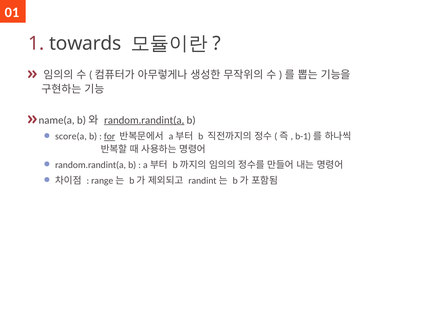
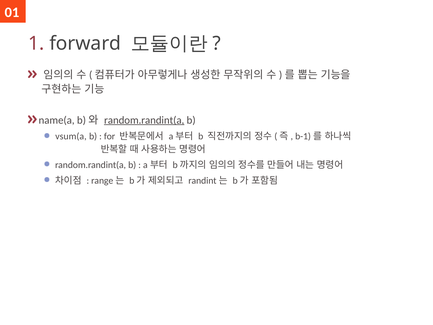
towards: towards -> forward
score(a: score(a -> vsum(a
for underline: present -> none
